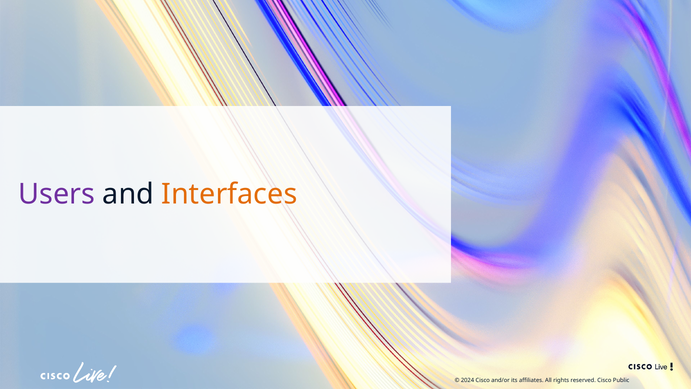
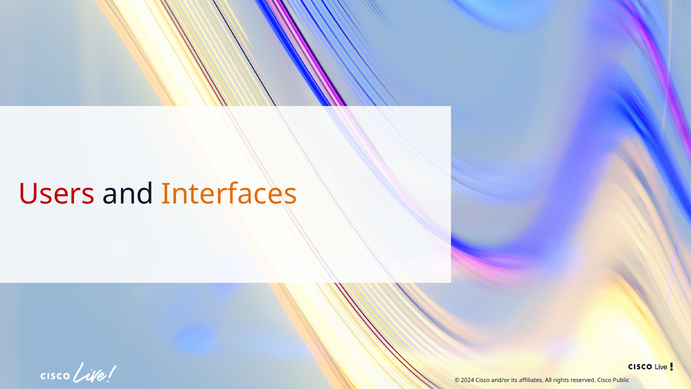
Users colour: purple -> red
